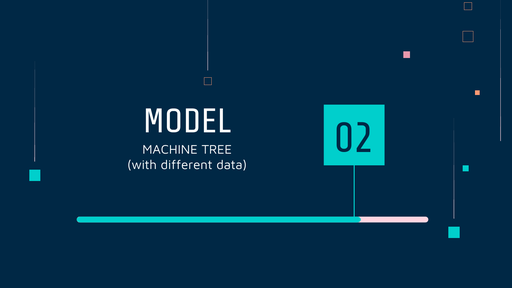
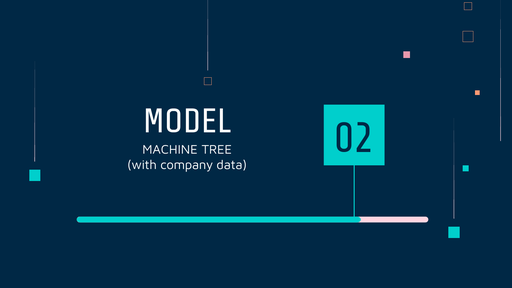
different: different -> company
